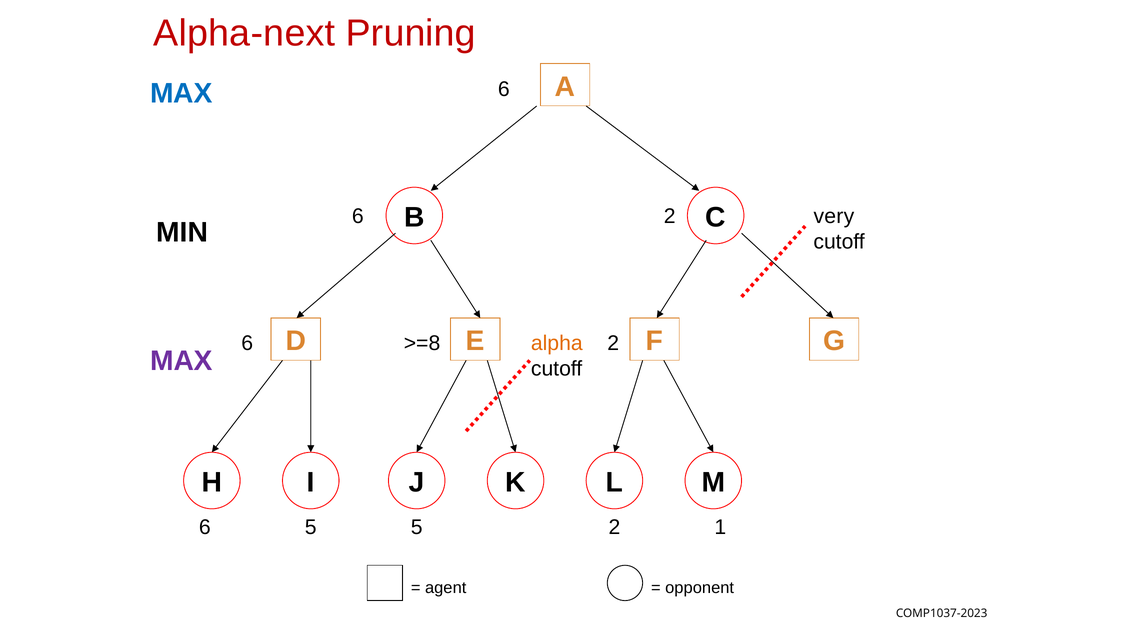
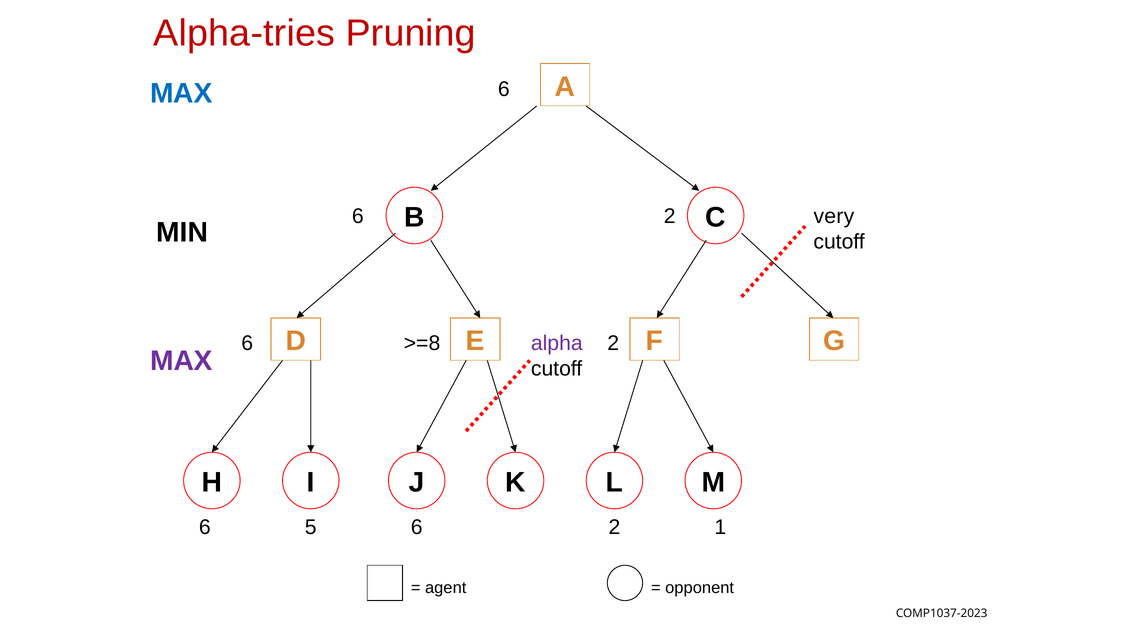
Alpha-next: Alpha-next -> Alpha-tries
alpha colour: orange -> purple
5 5: 5 -> 6
